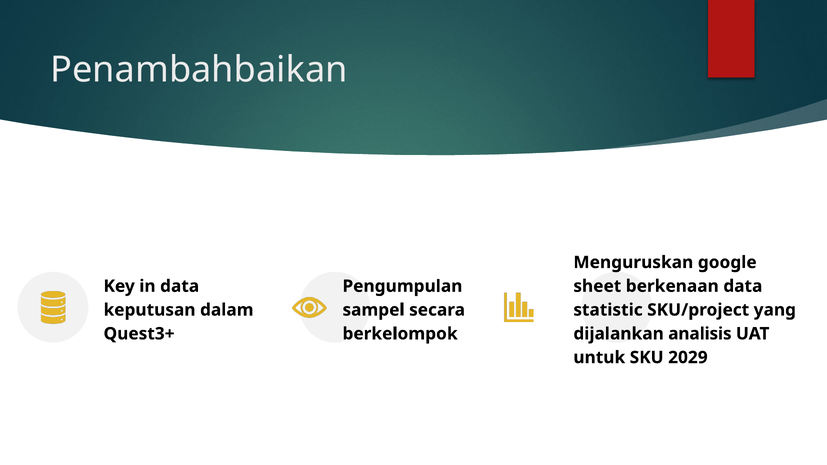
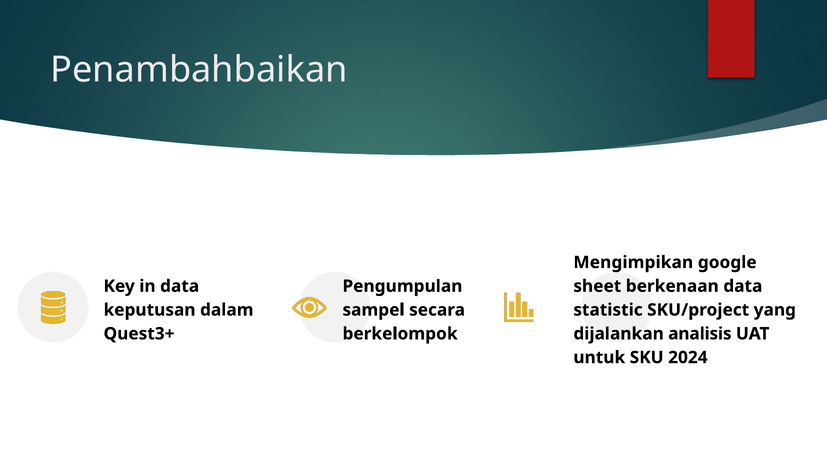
Menguruskan: Menguruskan -> Mengimpikan
2029: 2029 -> 2024
